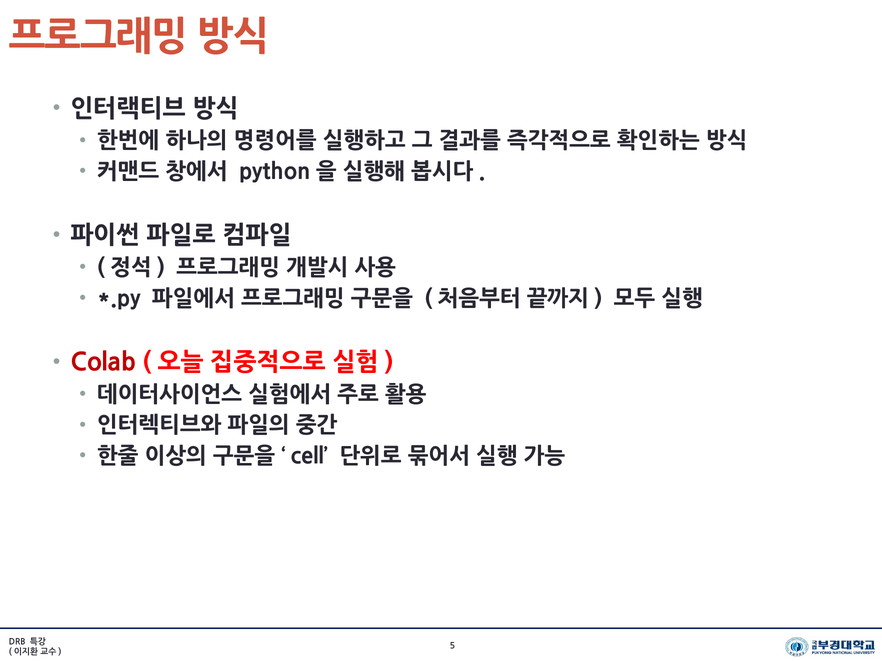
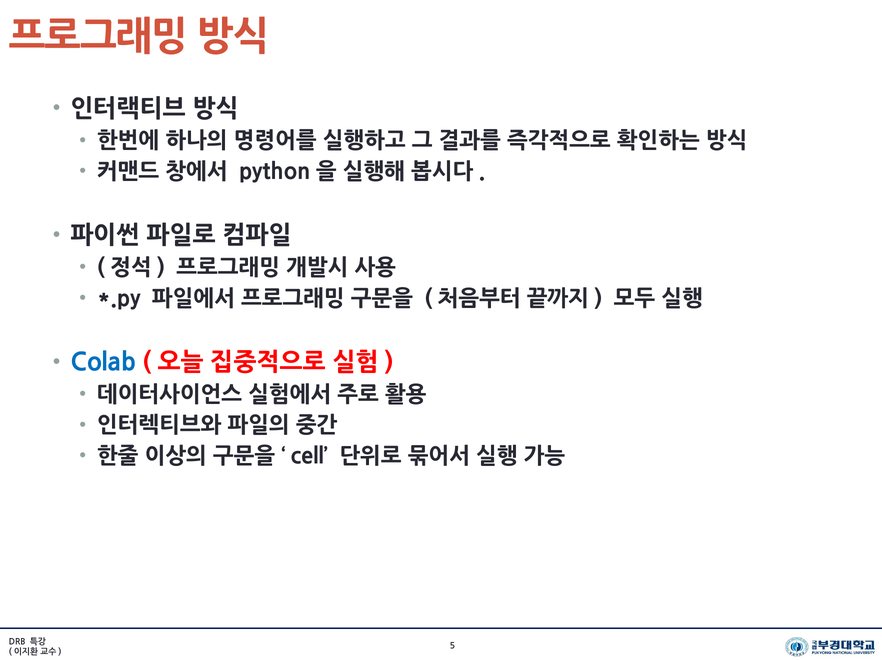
Colab colour: red -> blue
